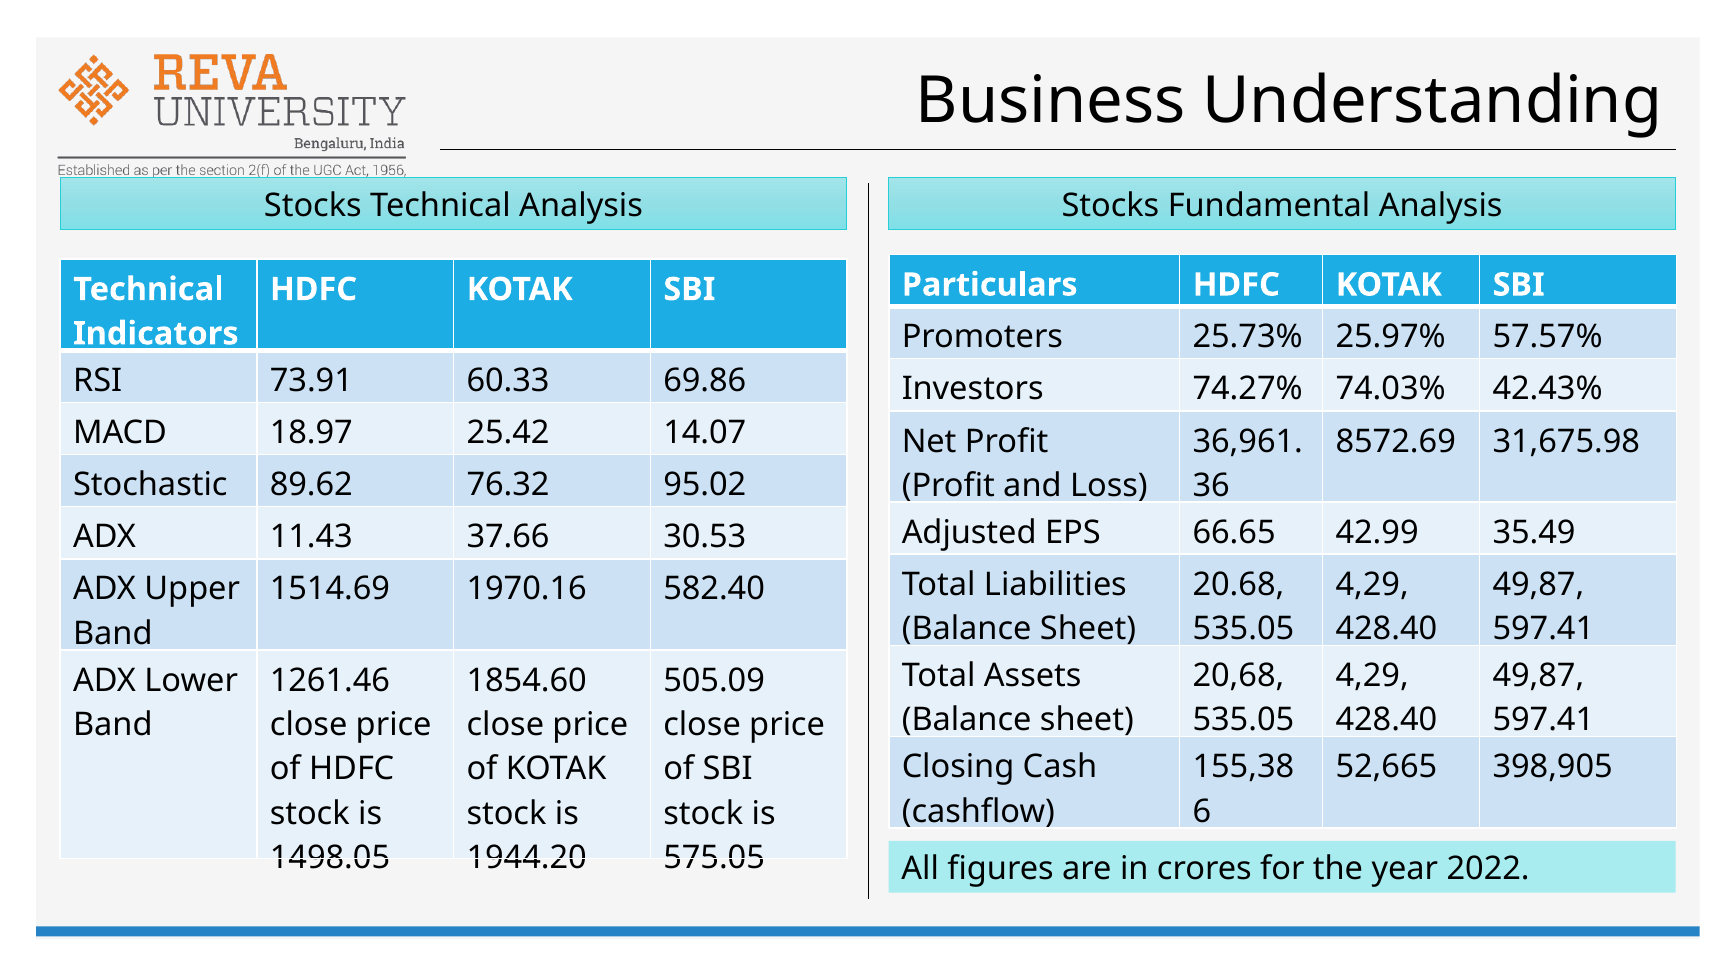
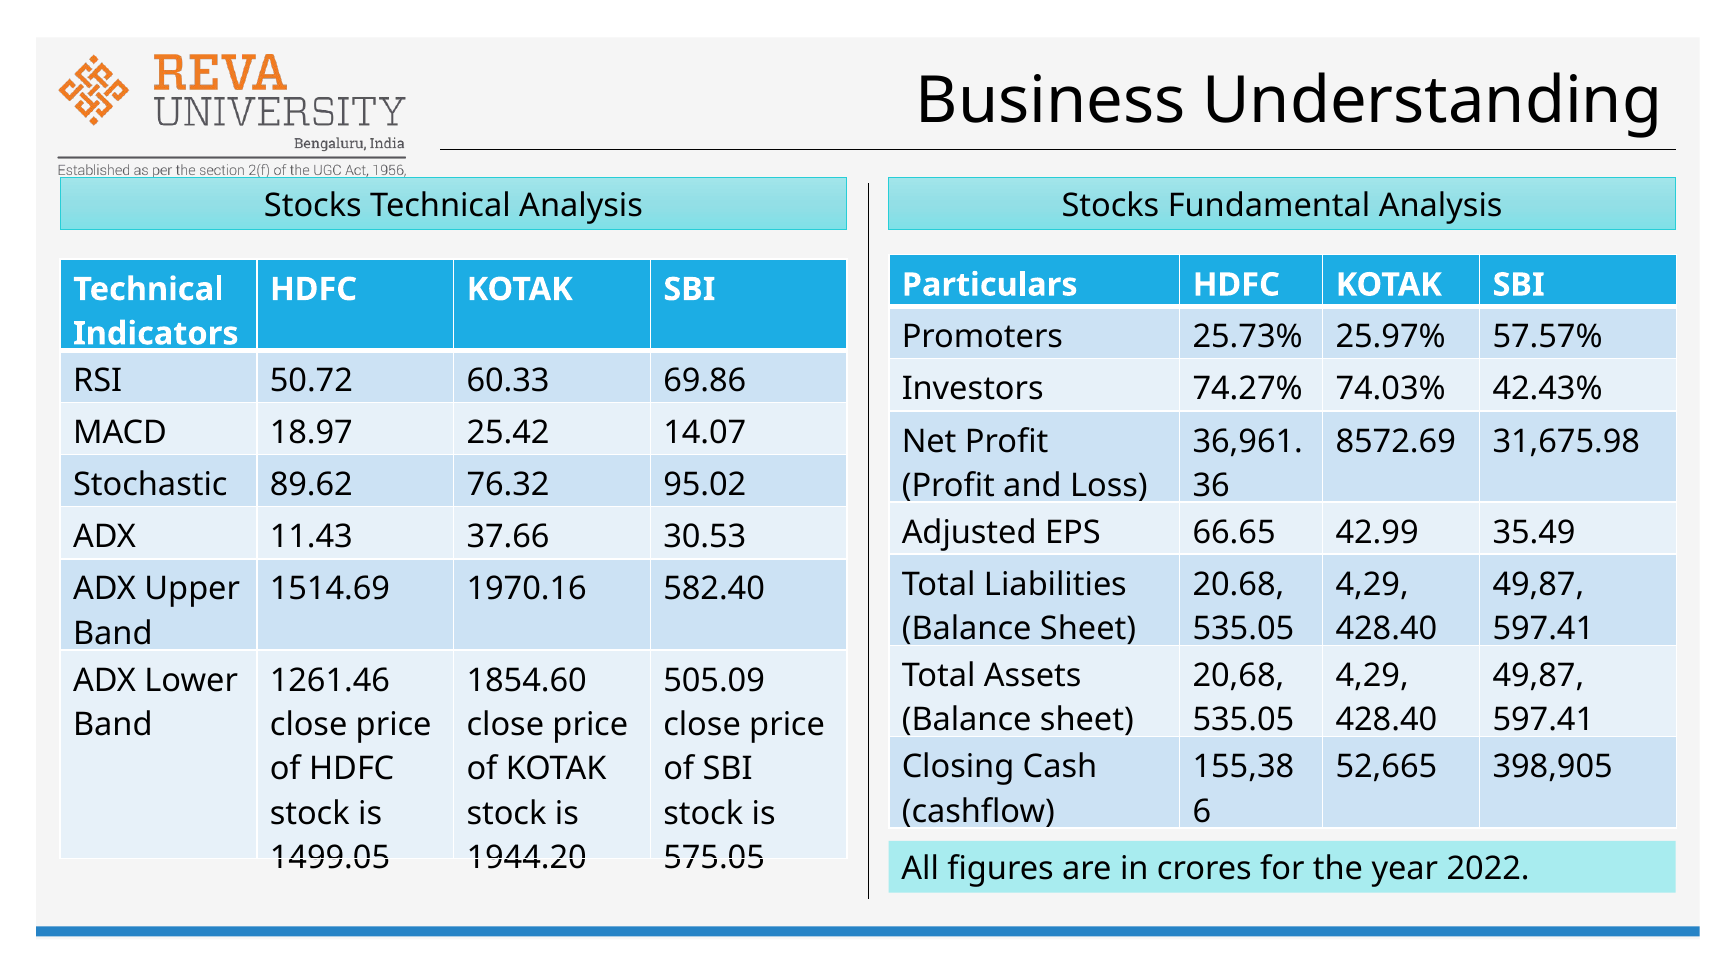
73.91: 73.91 -> 50.72
1498.05: 1498.05 -> 1499.05
